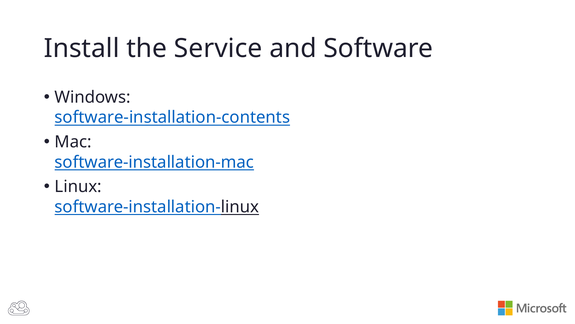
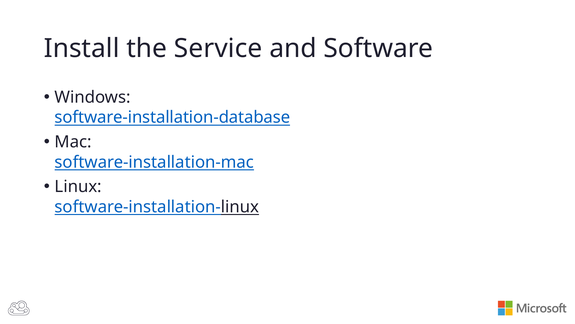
software-installation-contents: software-installation-contents -> software-installation-database
